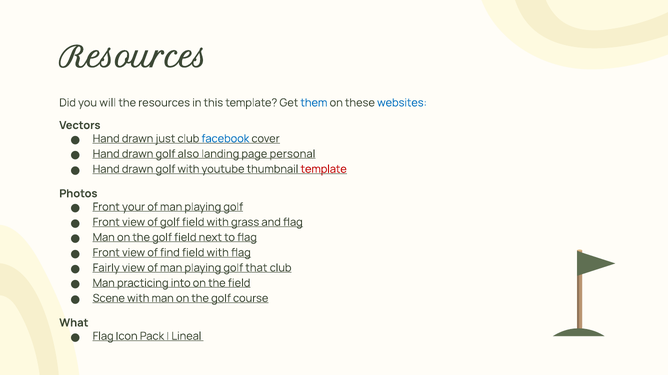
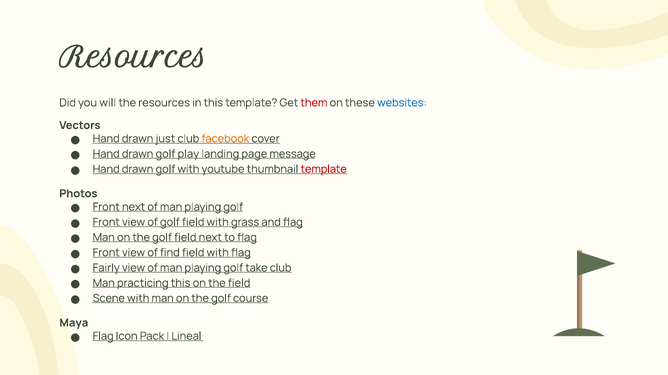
them colour: blue -> red
facebook colour: blue -> orange
also: also -> play
personal: personal -> message
Front your: your -> next
that: that -> take
practicing into: into -> this
What: What -> Maya
